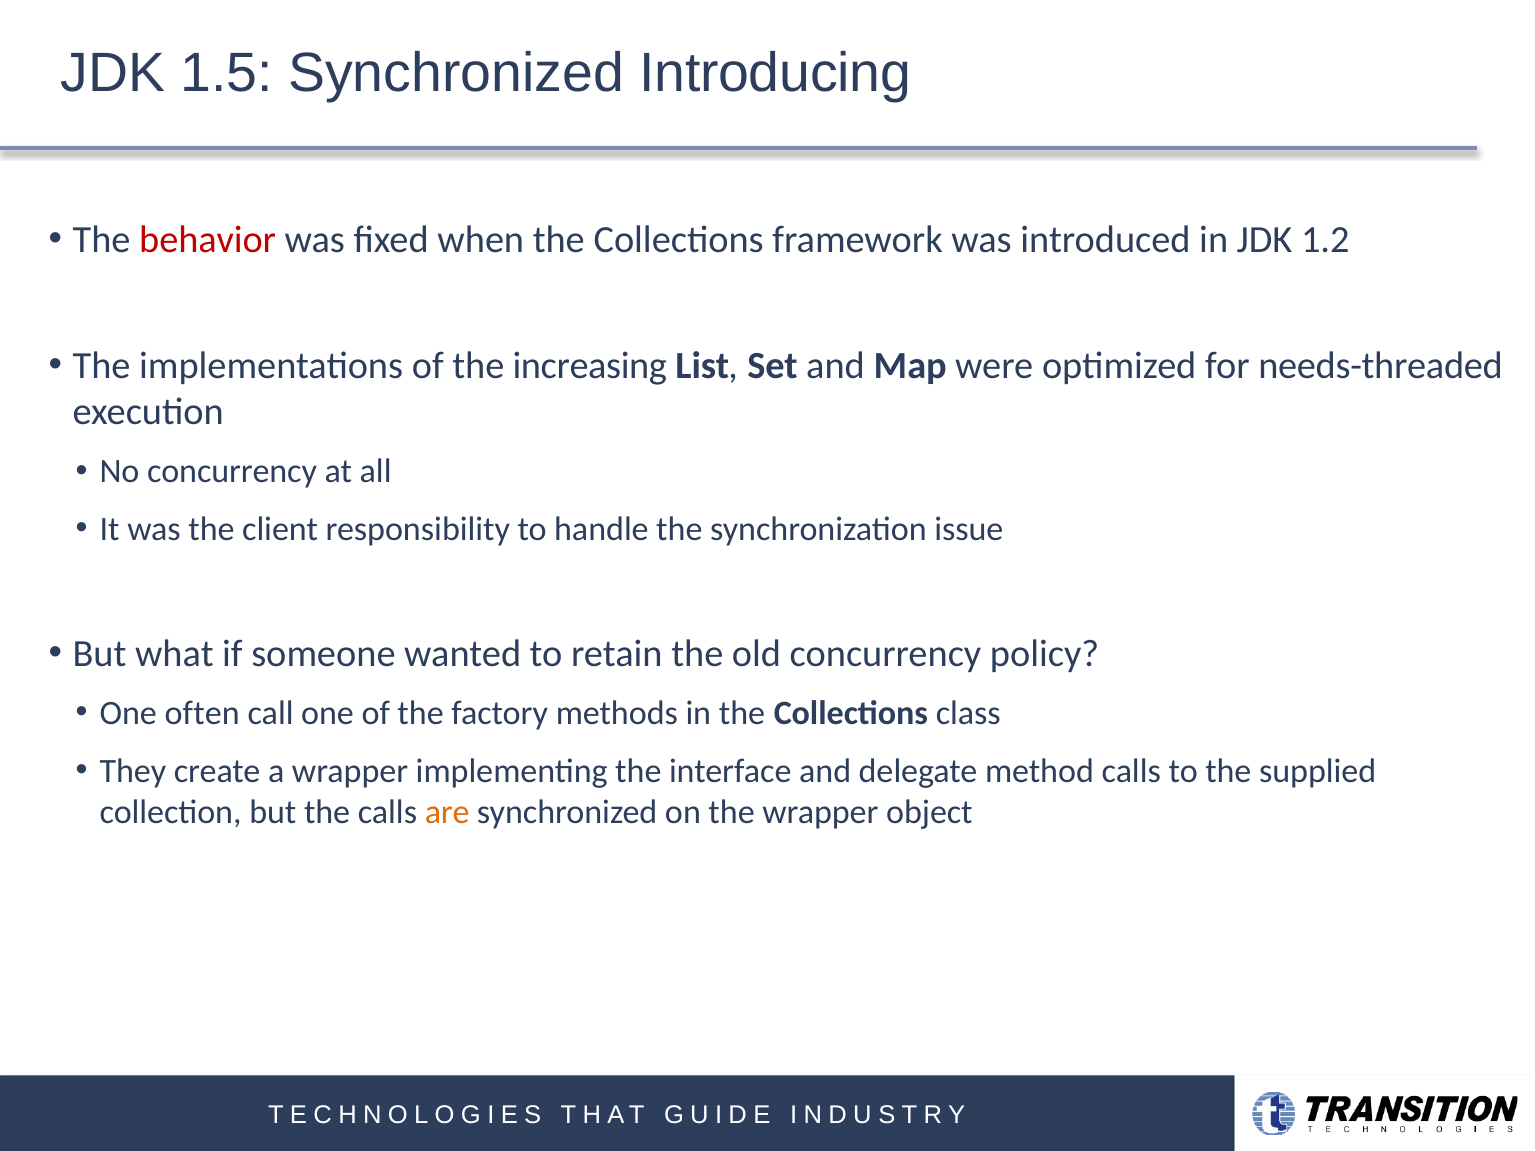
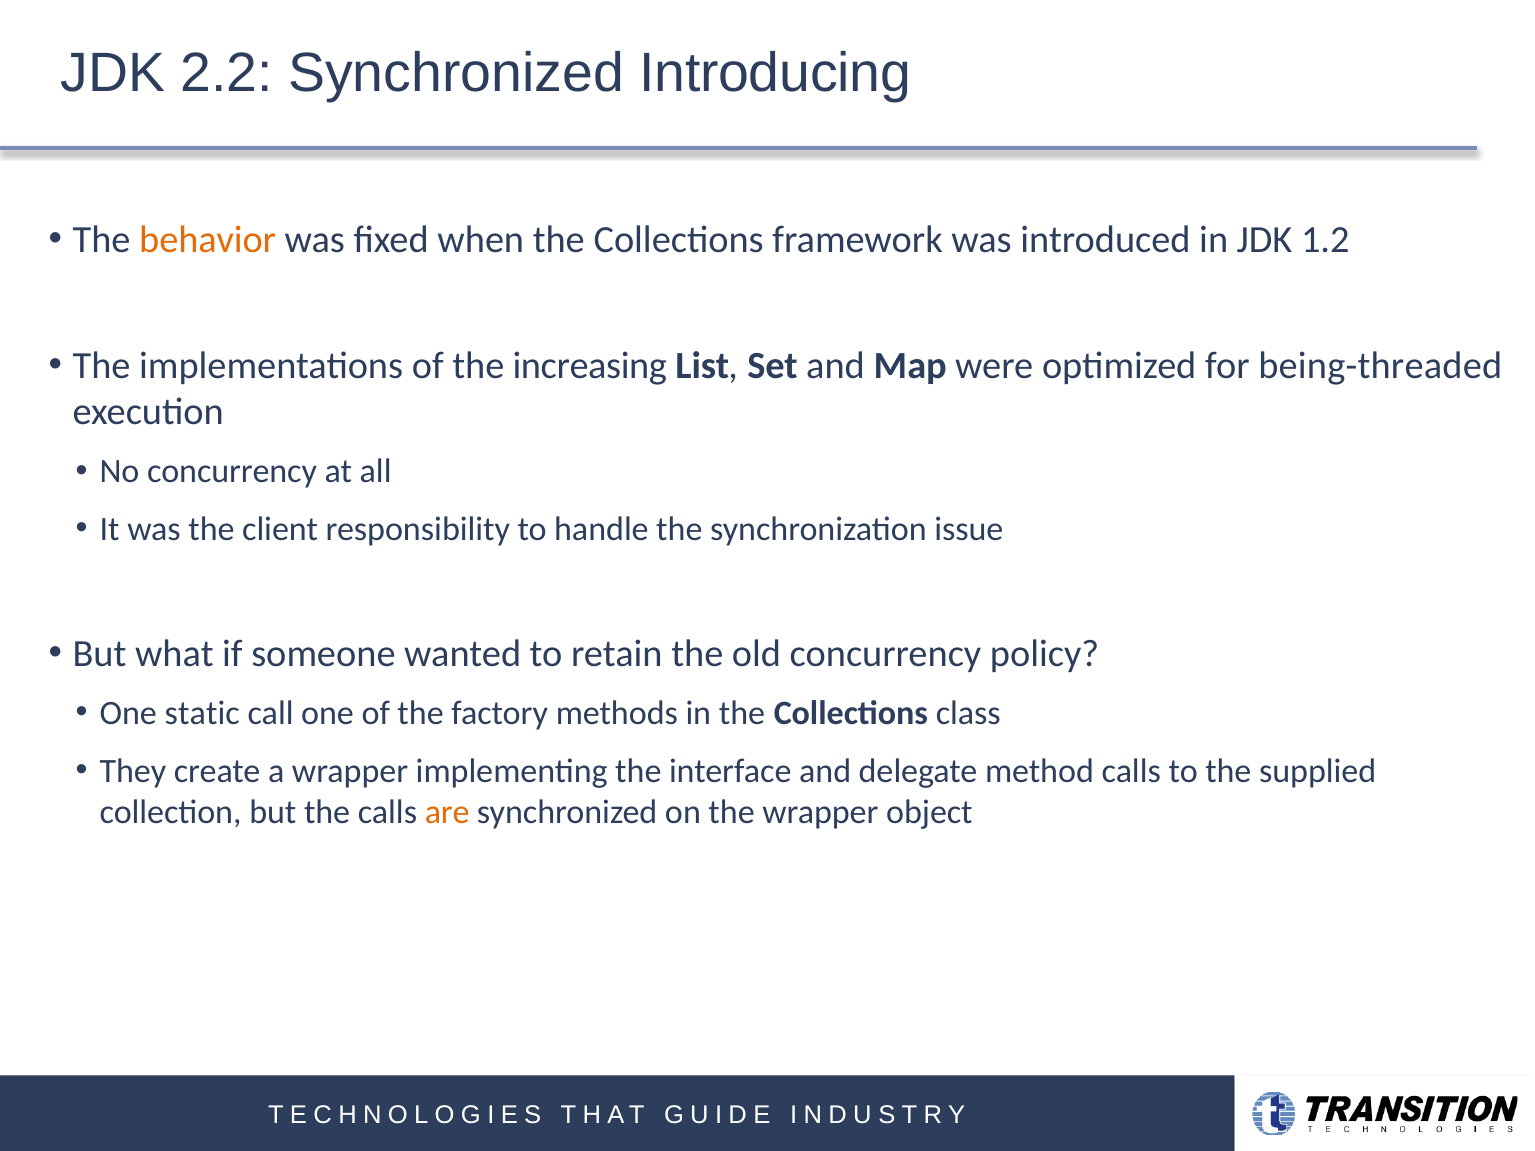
1.5: 1.5 -> 2.2
behavior colour: red -> orange
needs-threaded: needs-threaded -> being-threaded
often: often -> static
